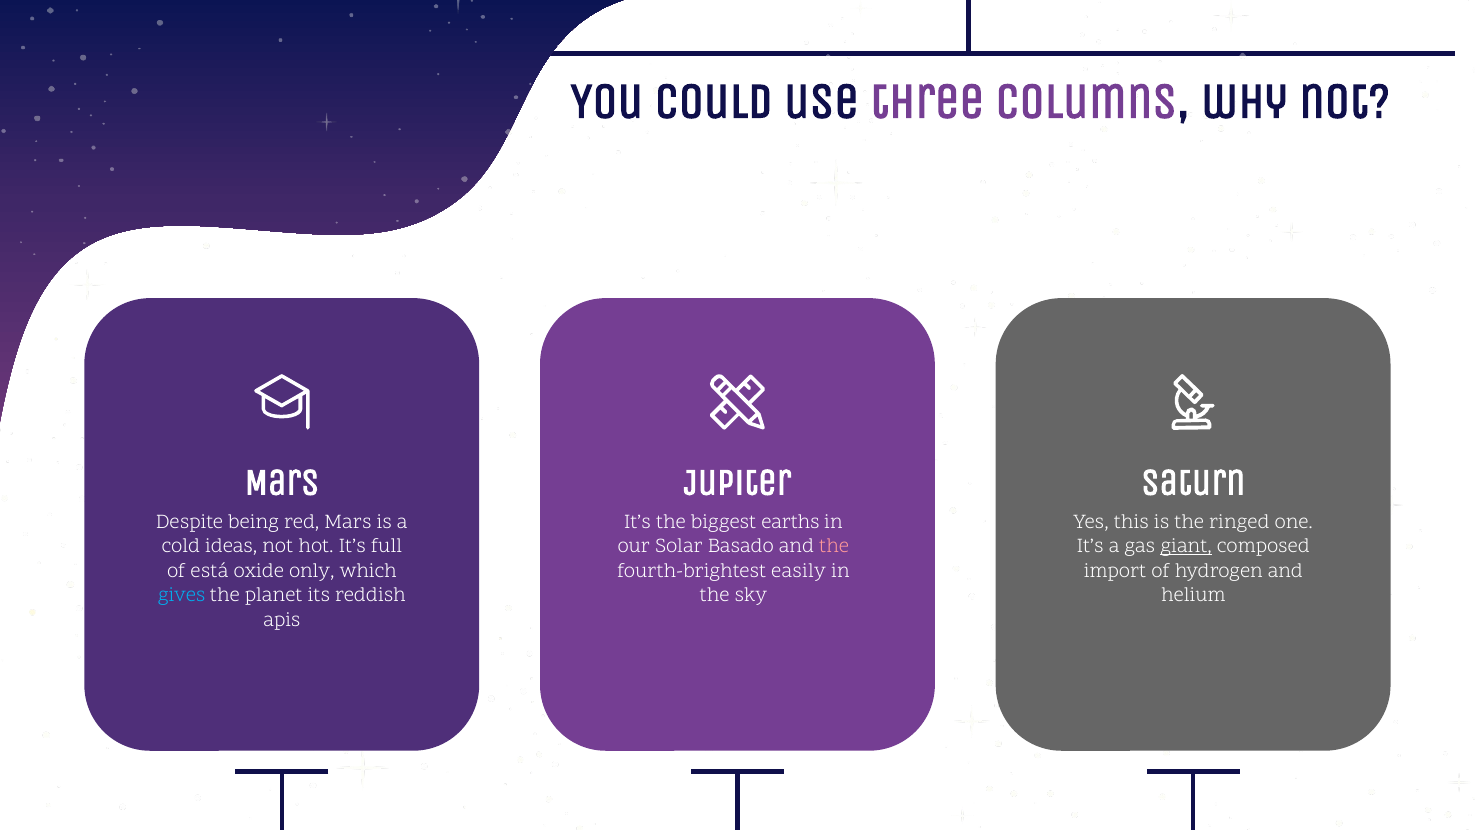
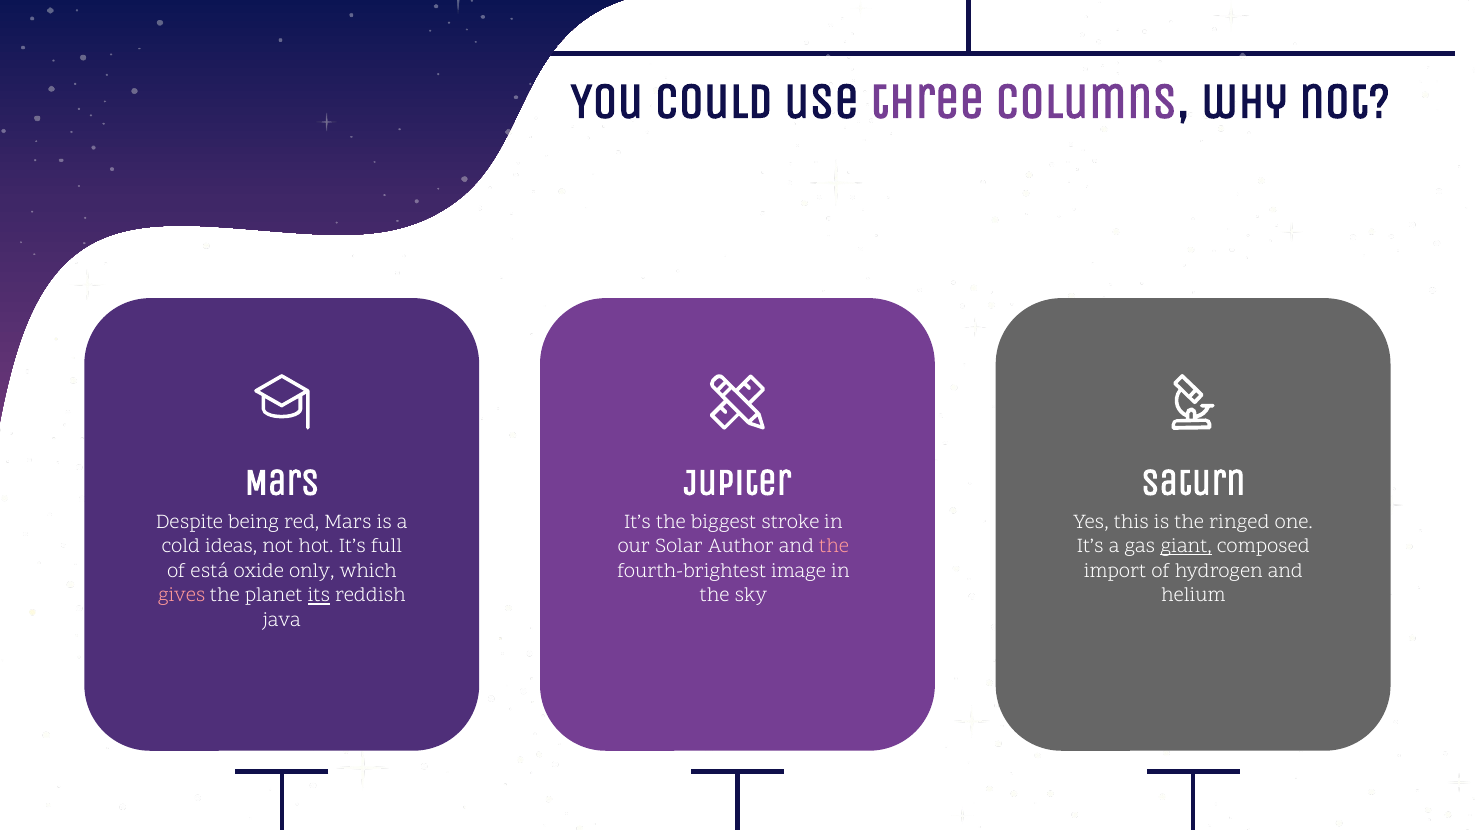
earths: earths -> stroke
Basado: Basado -> Author
easily: easily -> image
gives colour: light blue -> pink
its underline: none -> present
apis: apis -> java
